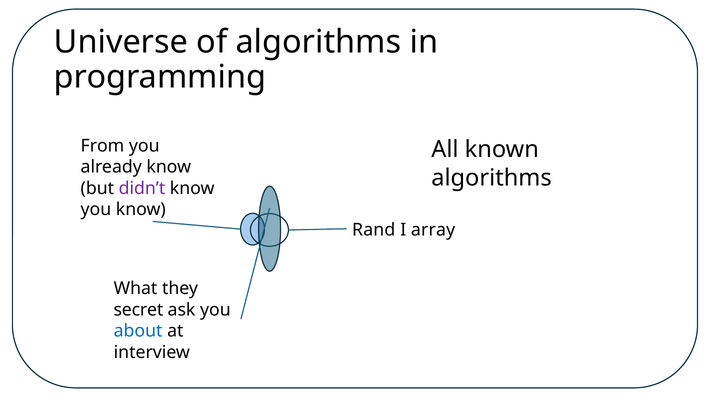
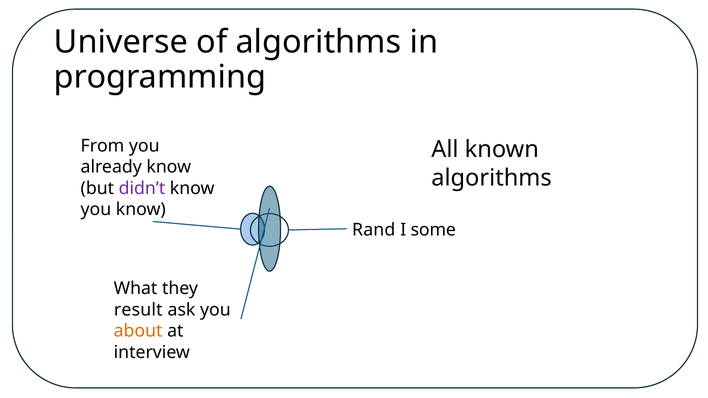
array: array -> some
secret: secret -> result
about colour: blue -> orange
